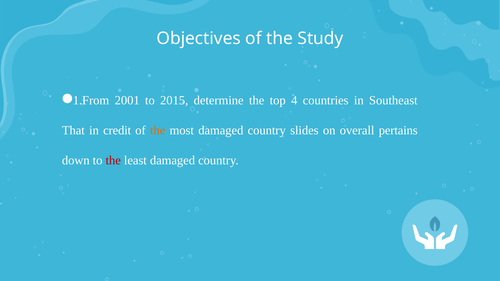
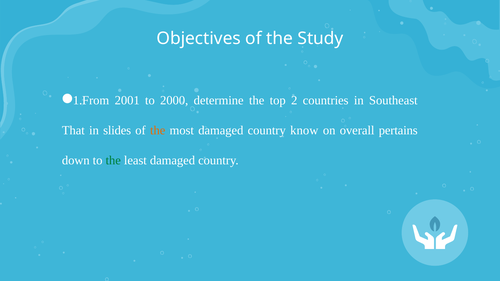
2015: 2015 -> 2000
4: 4 -> 2
credit: credit -> slides
slides: slides -> know
the at (113, 161) colour: red -> green
